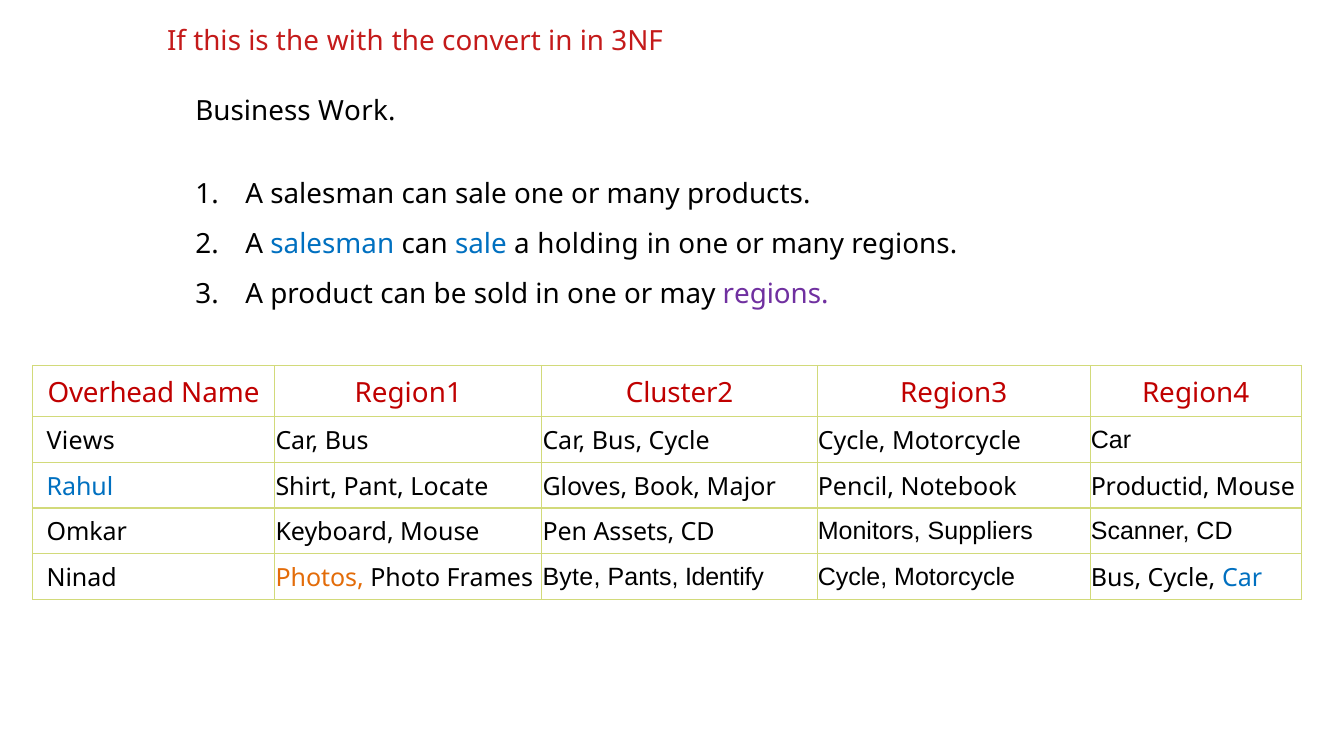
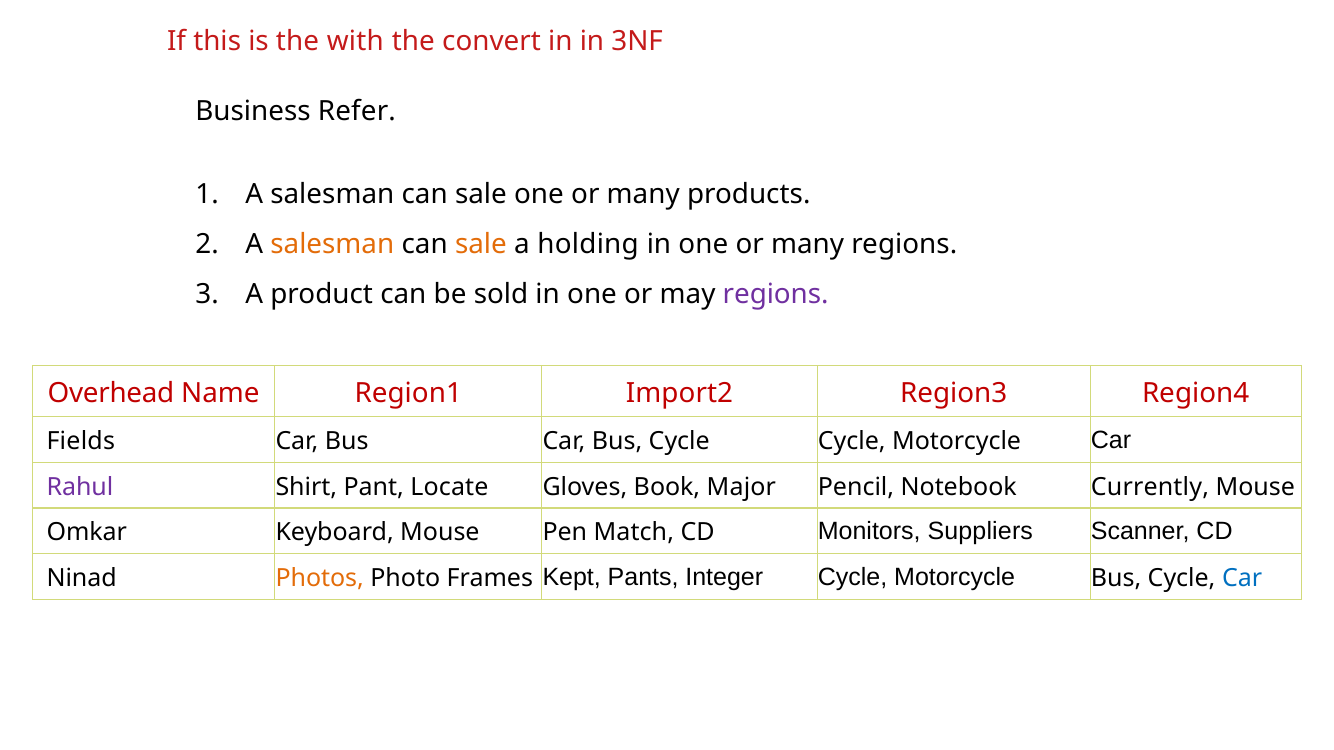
Work: Work -> Refer
salesman at (332, 245) colour: blue -> orange
sale at (481, 245) colour: blue -> orange
Cluster2: Cluster2 -> Import2
Views: Views -> Fields
Rahul colour: blue -> purple
Productid: Productid -> Currently
Assets: Assets -> Match
Byte: Byte -> Kept
Identify: Identify -> Integer
